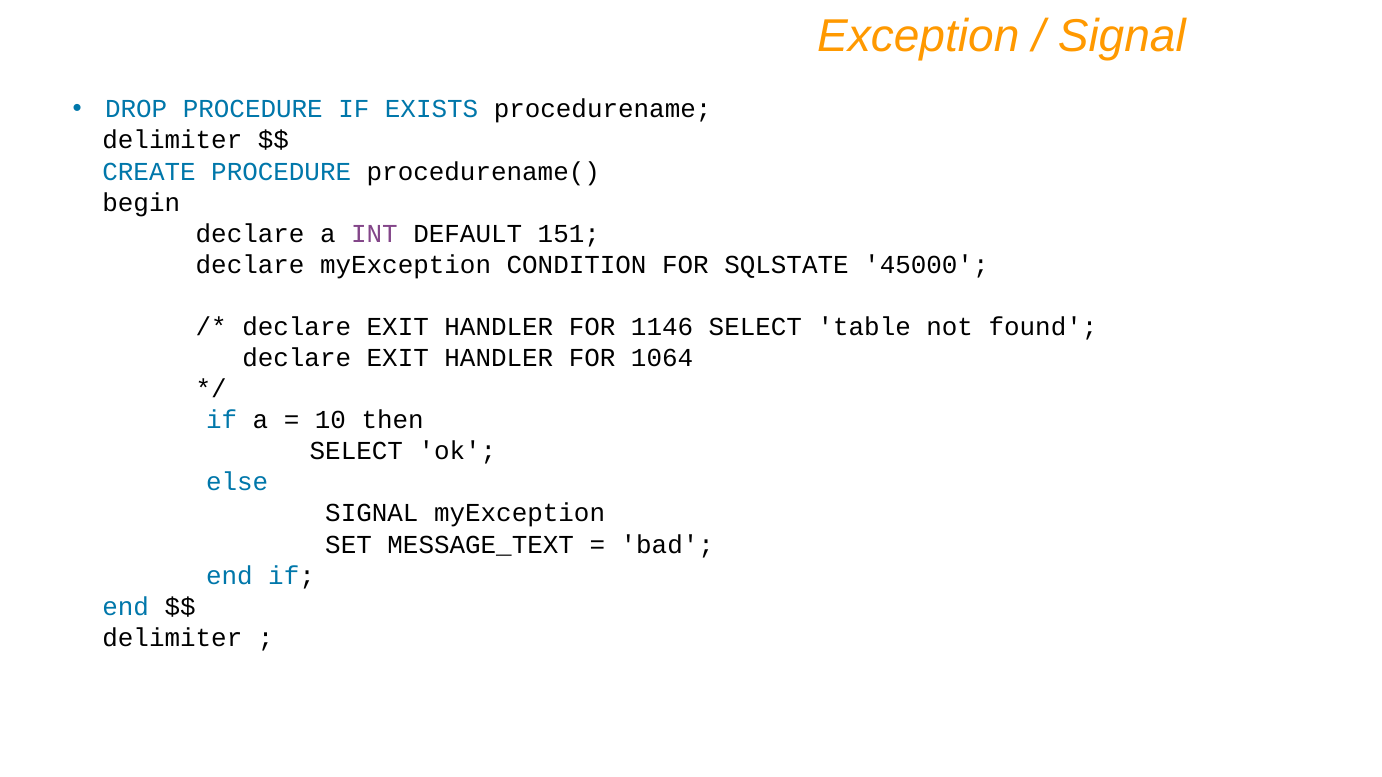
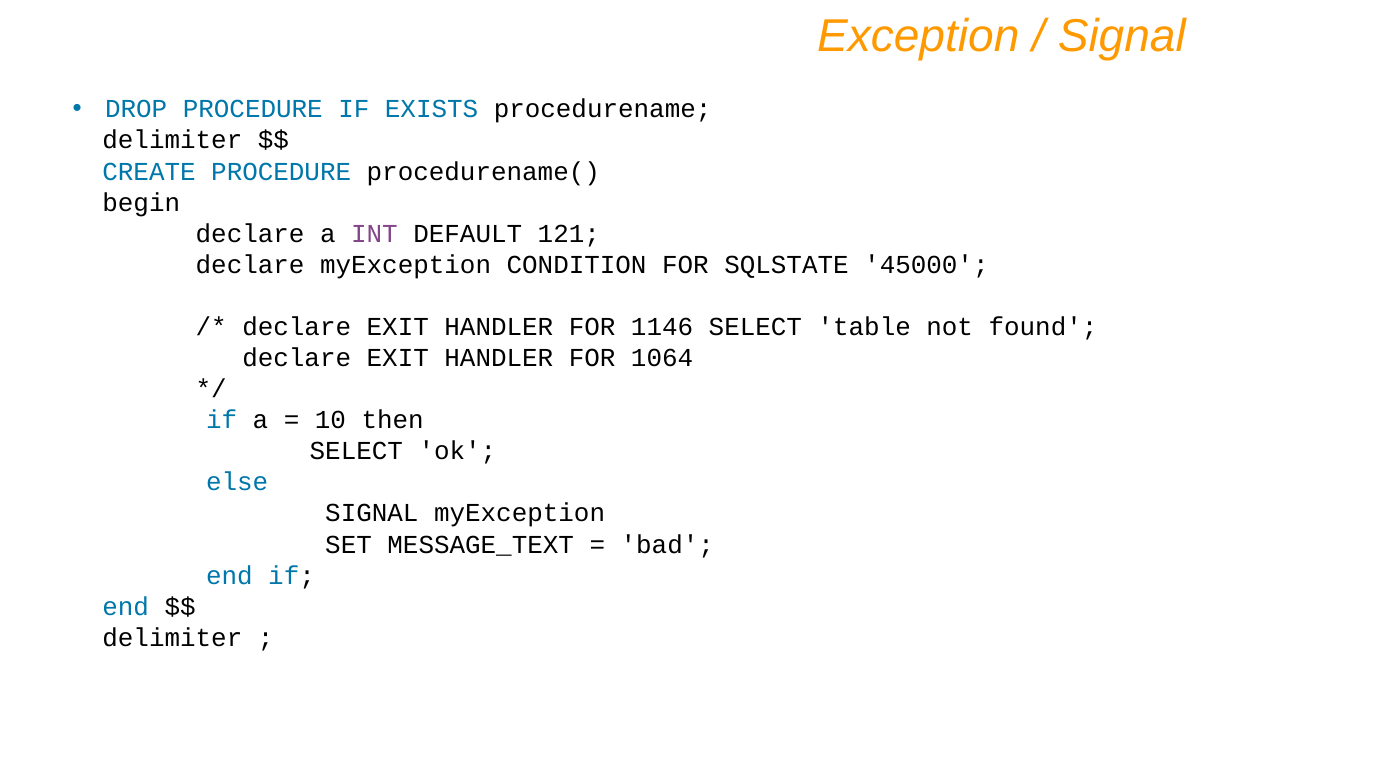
151: 151 -> 121
